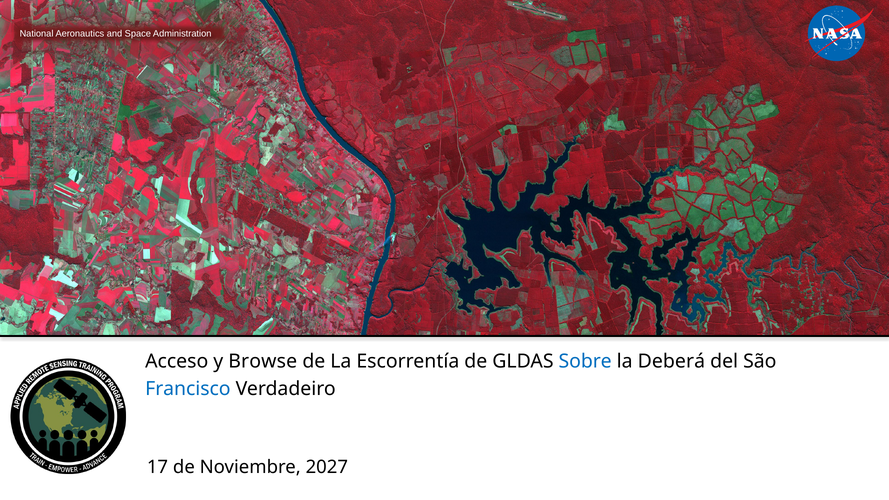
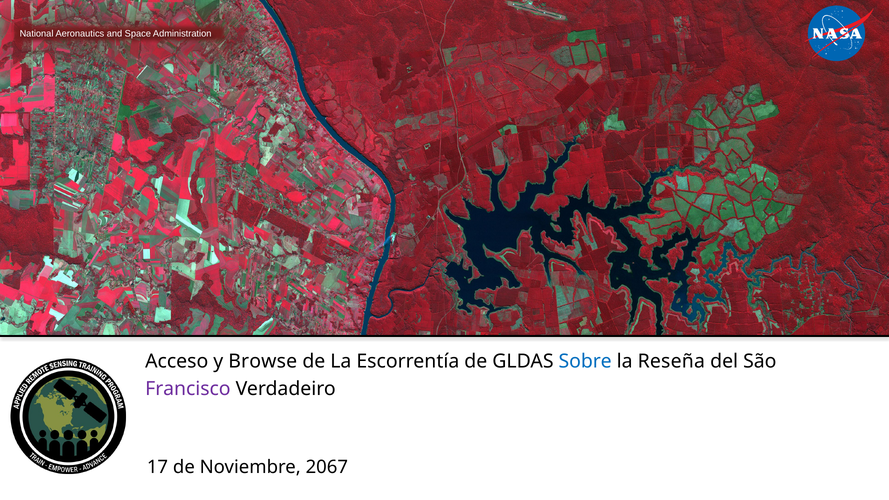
Deberá: Deberá -> Reseña
Francisco colour: blue -> purple
2027: 2027 -> 2067
